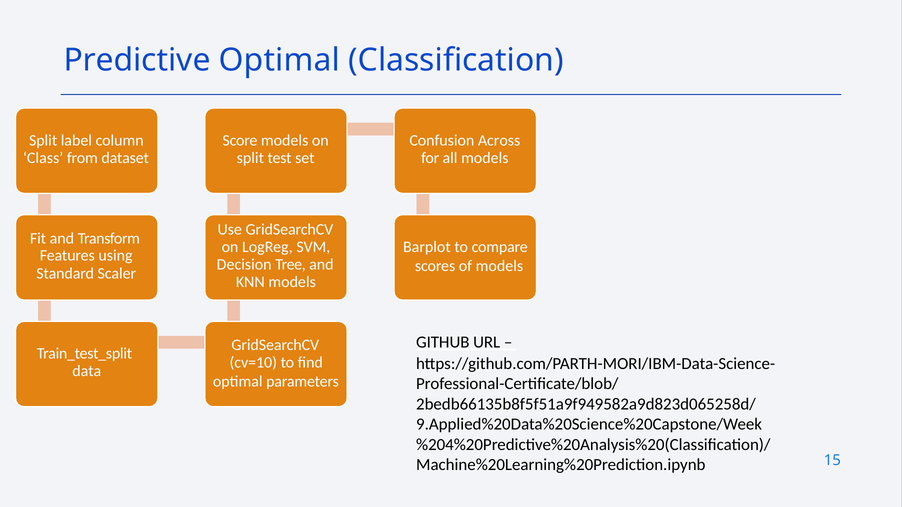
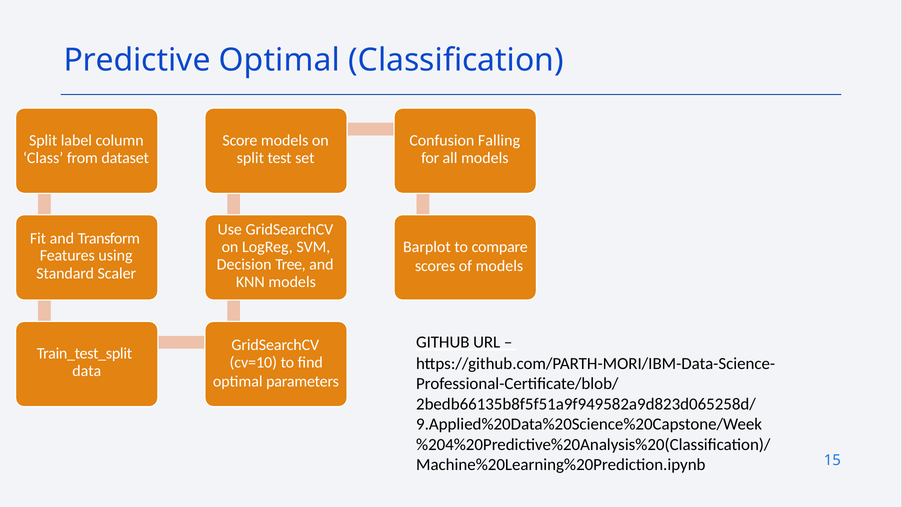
Across: Across -> Falling
